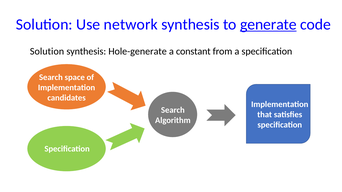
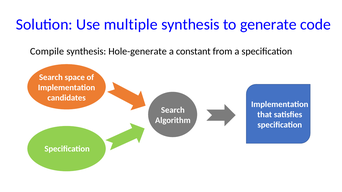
network: network -> multiple
generate underline: present -> none
Solution at (47, 51): Solution -> Compile
